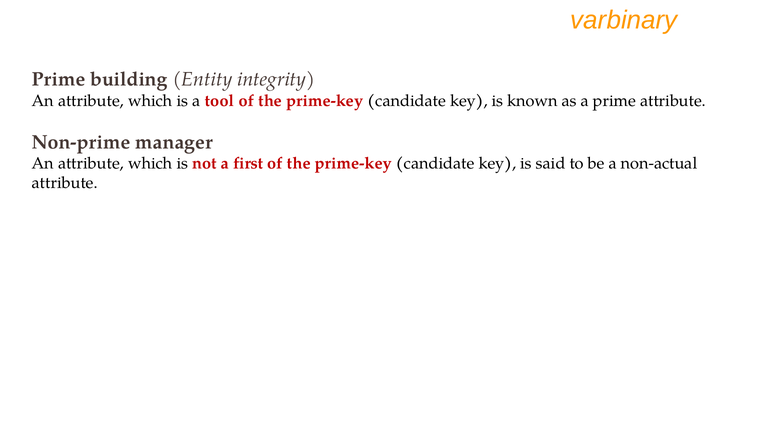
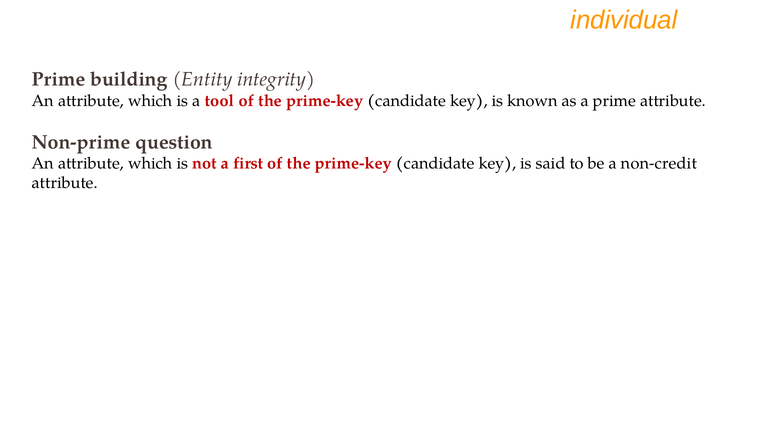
varbinary: varbinary -> individual
manager: manager -> question
non-actual: non-actual -> non-credit
